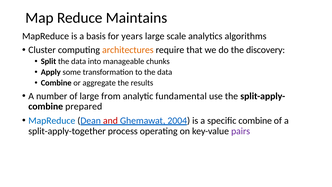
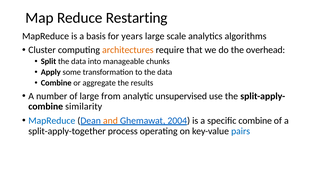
Maintains: Maintains -> Restarting
discovery: discovery -> overhead
fundamental: fundamental -> unsupervised
prepared: prepared -> similarity
and colour: red -> orange
pairs colour: purple -> blue
